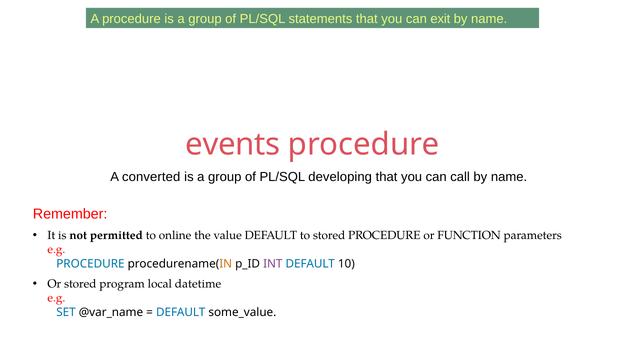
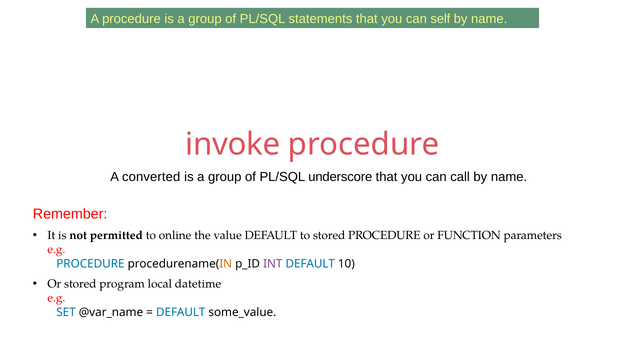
exit: exit -> self
events: events -> invoke
developing: developing -> underscore
